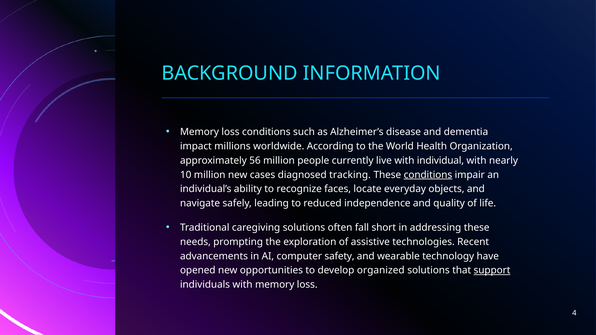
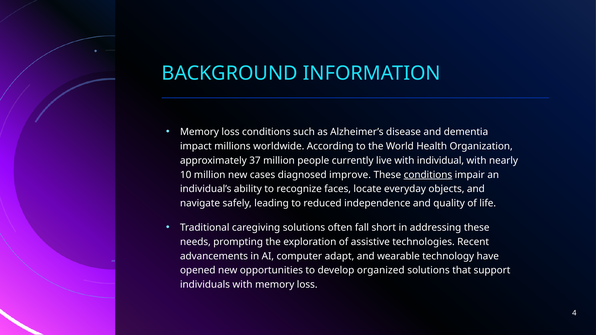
56: 56 -> 37
tracking: tracking -> improve
safety: safety -> adapt
support underline: present -> none
